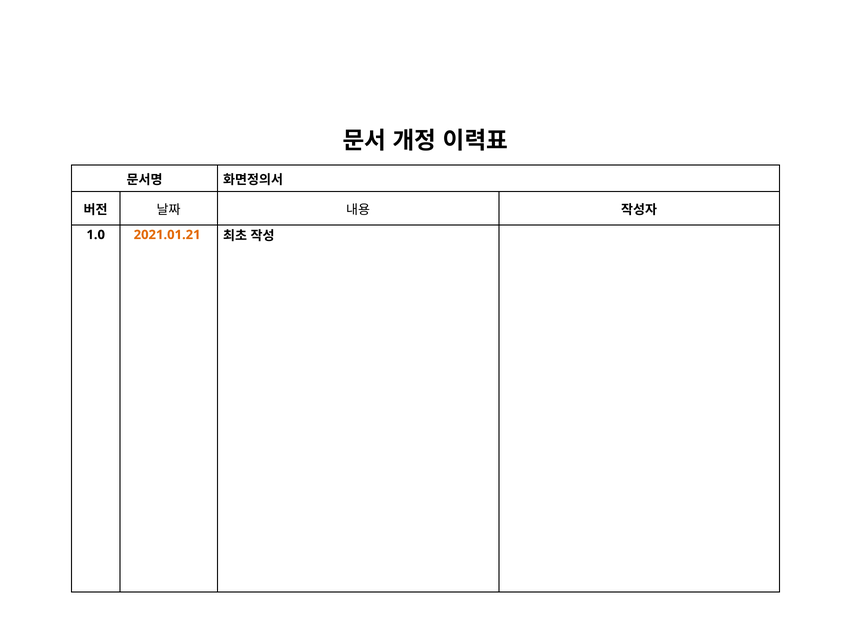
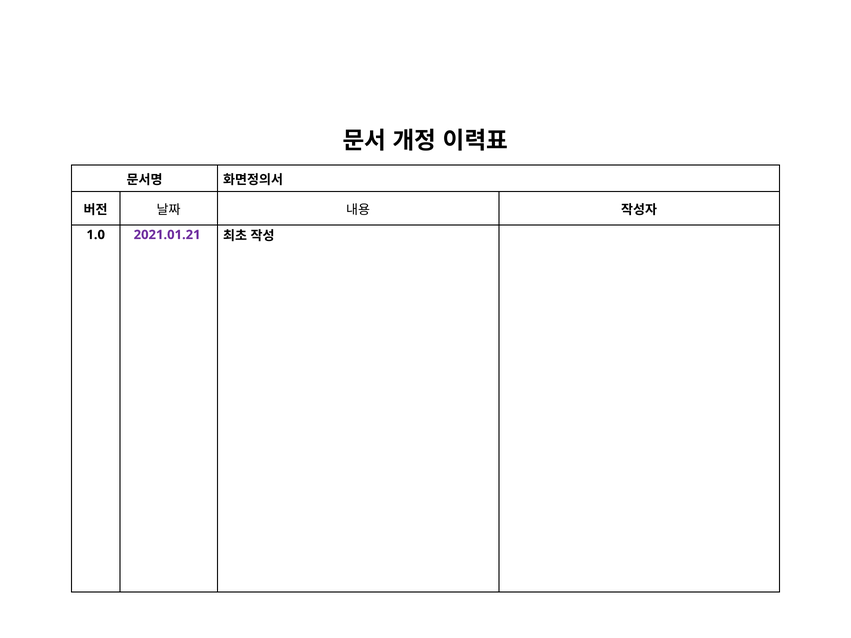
2021.01.21 colour: orange -> purple
